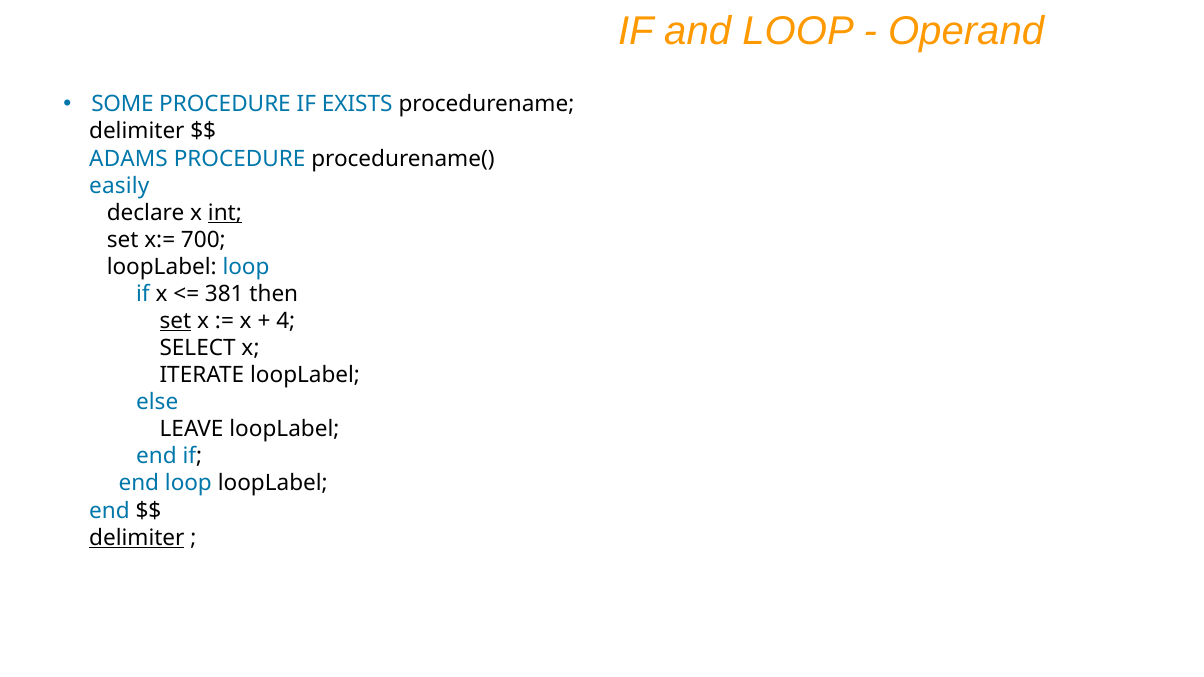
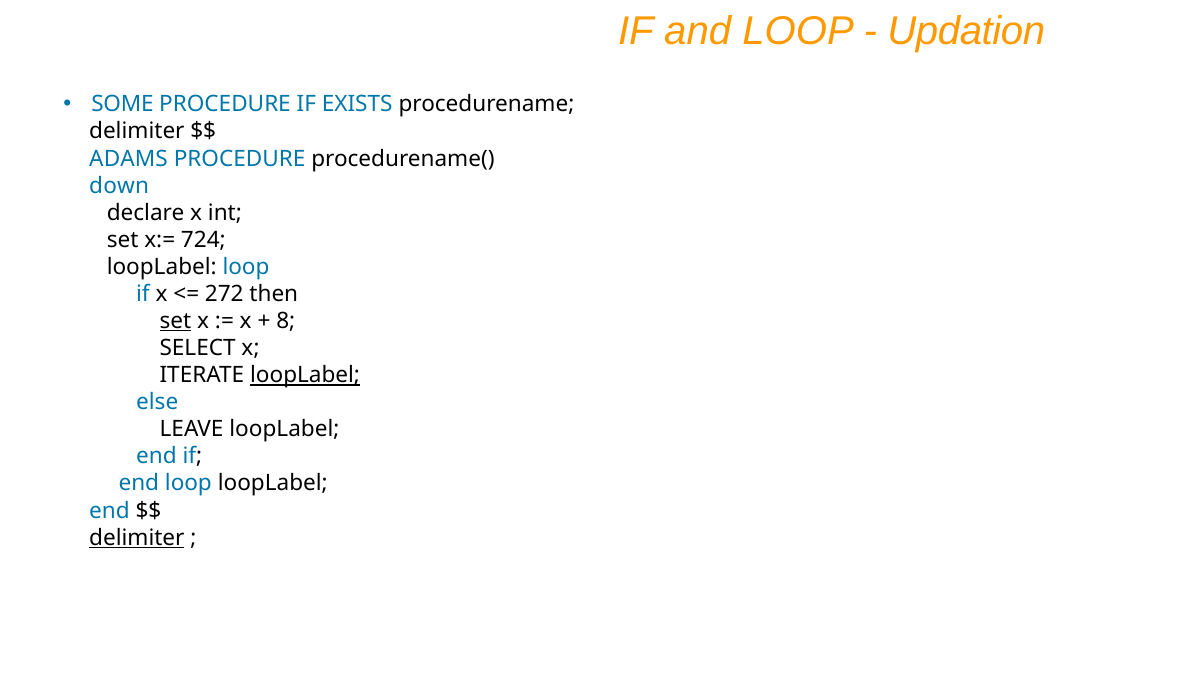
Operand: Operand -> Updation
easily: easily -> down
int underline: present -> none
700: 700 -> 724
381: 381 -> 272
4: 4 -> 8
loopLabel at (305, 375) underline: none -> present
